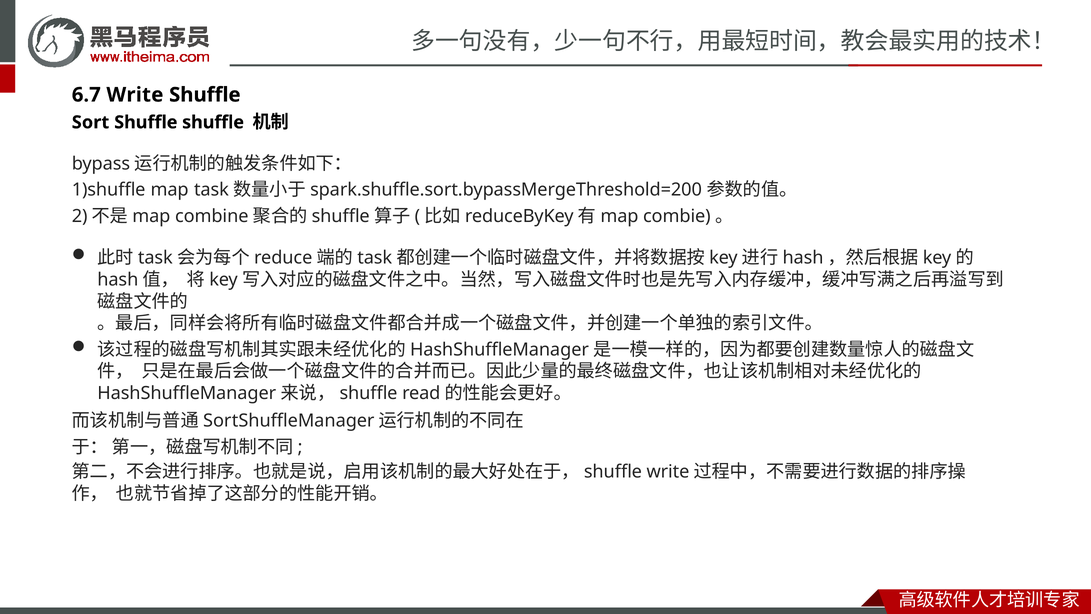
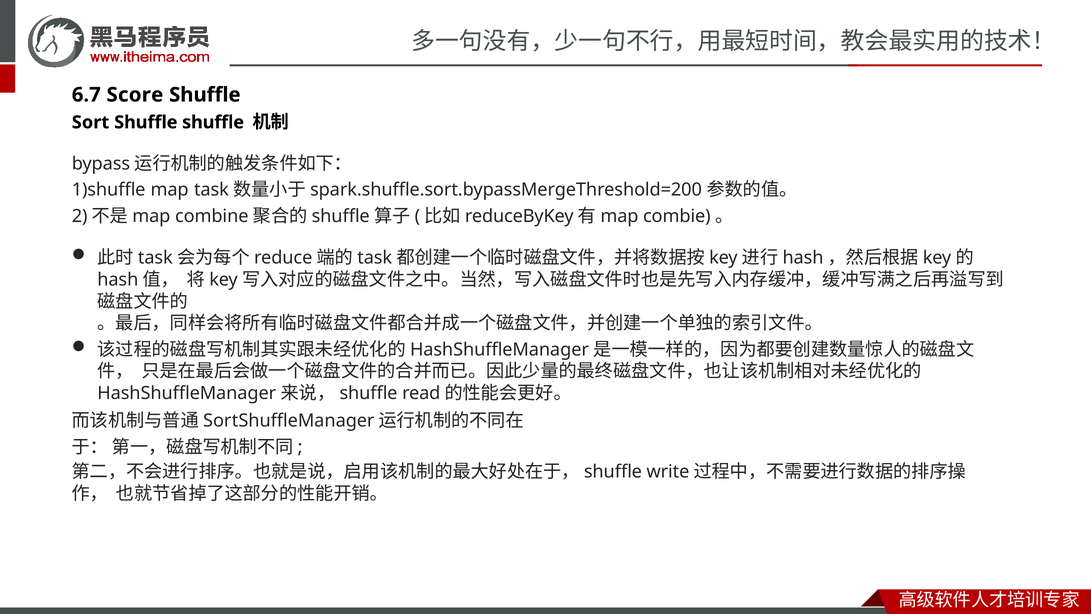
Write: Write -> Score
